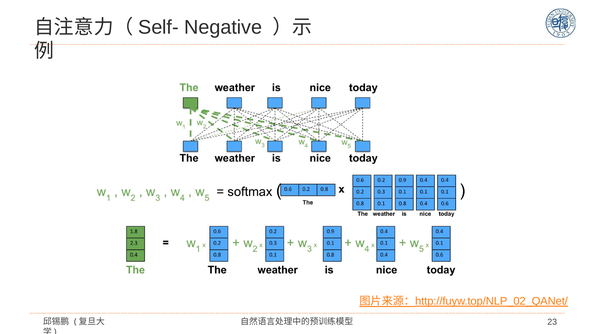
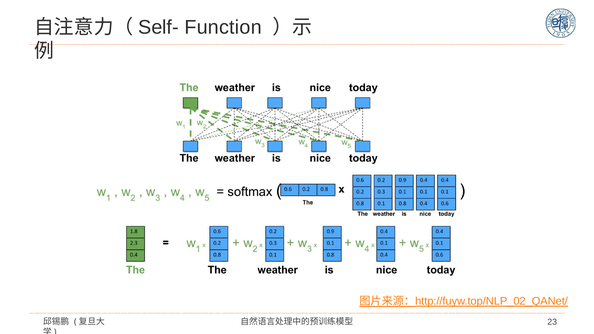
Negative: Negative -> Function
